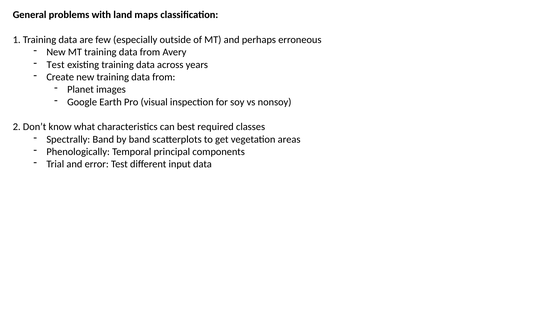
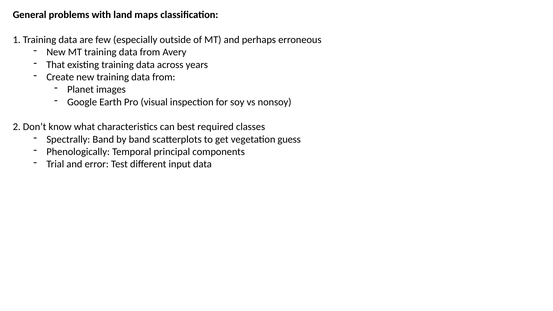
Test at (56, 65): Test -> That
areas: areas -> guess
